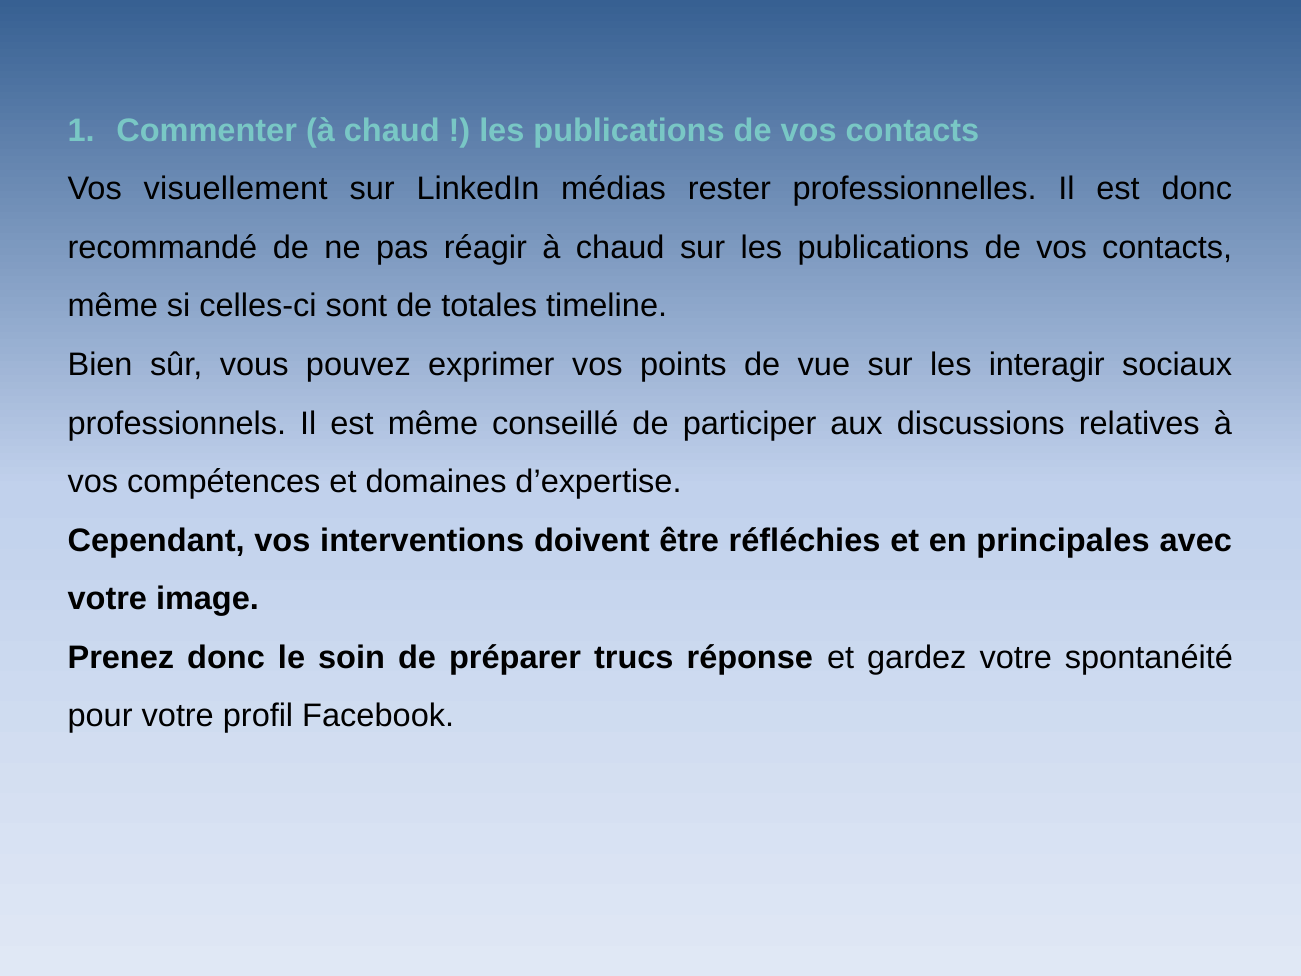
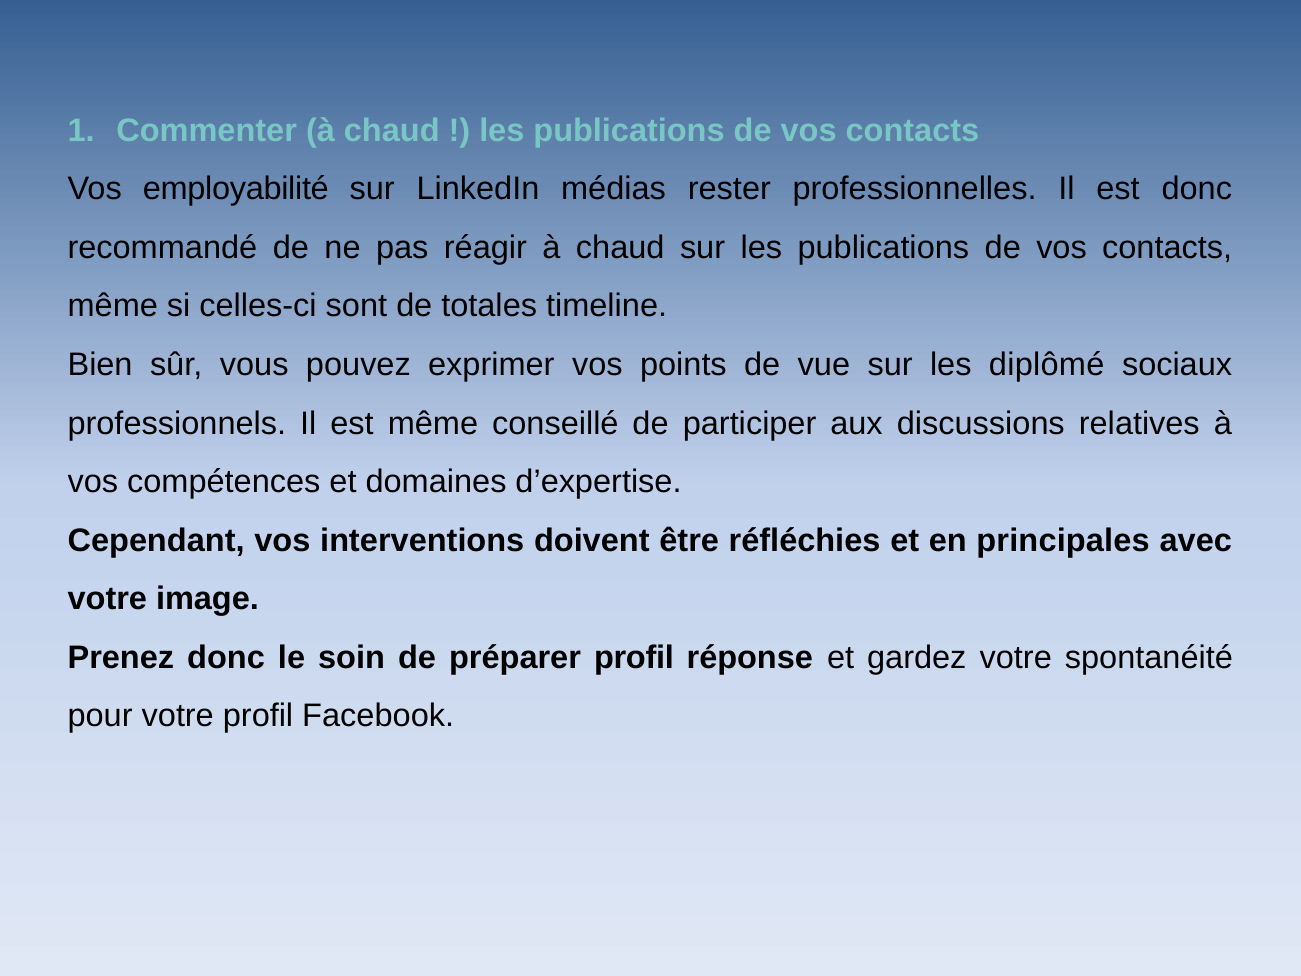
visuellement: visuellement -> employabilité
interagir: interagir -> diplômé
préparer trucs: trucs -> profil
